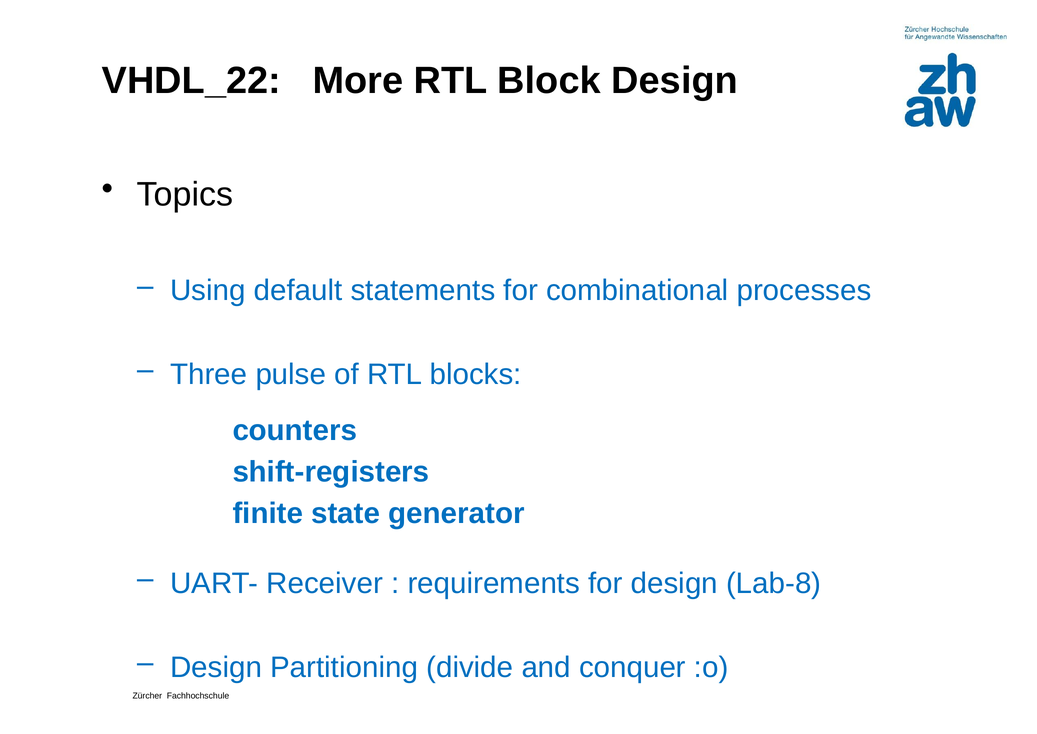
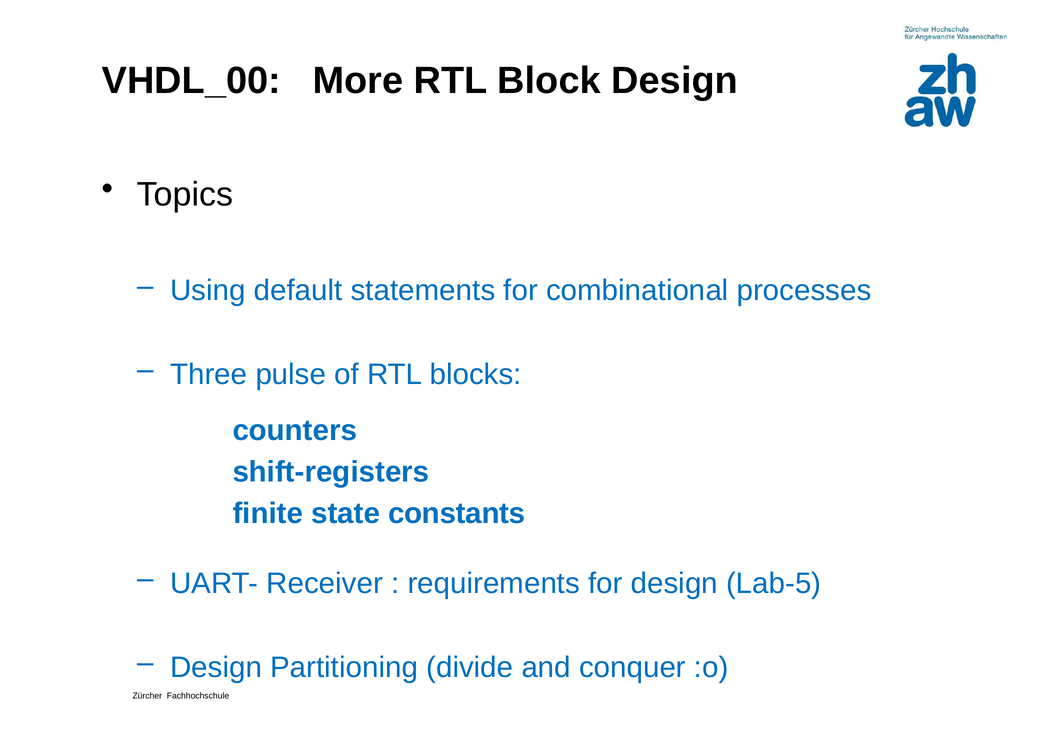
VHDL_22: VHDL_22 -> VHDL_00
generator: generator -> constants
Lab-8: Lab-8 -> Lab-5
